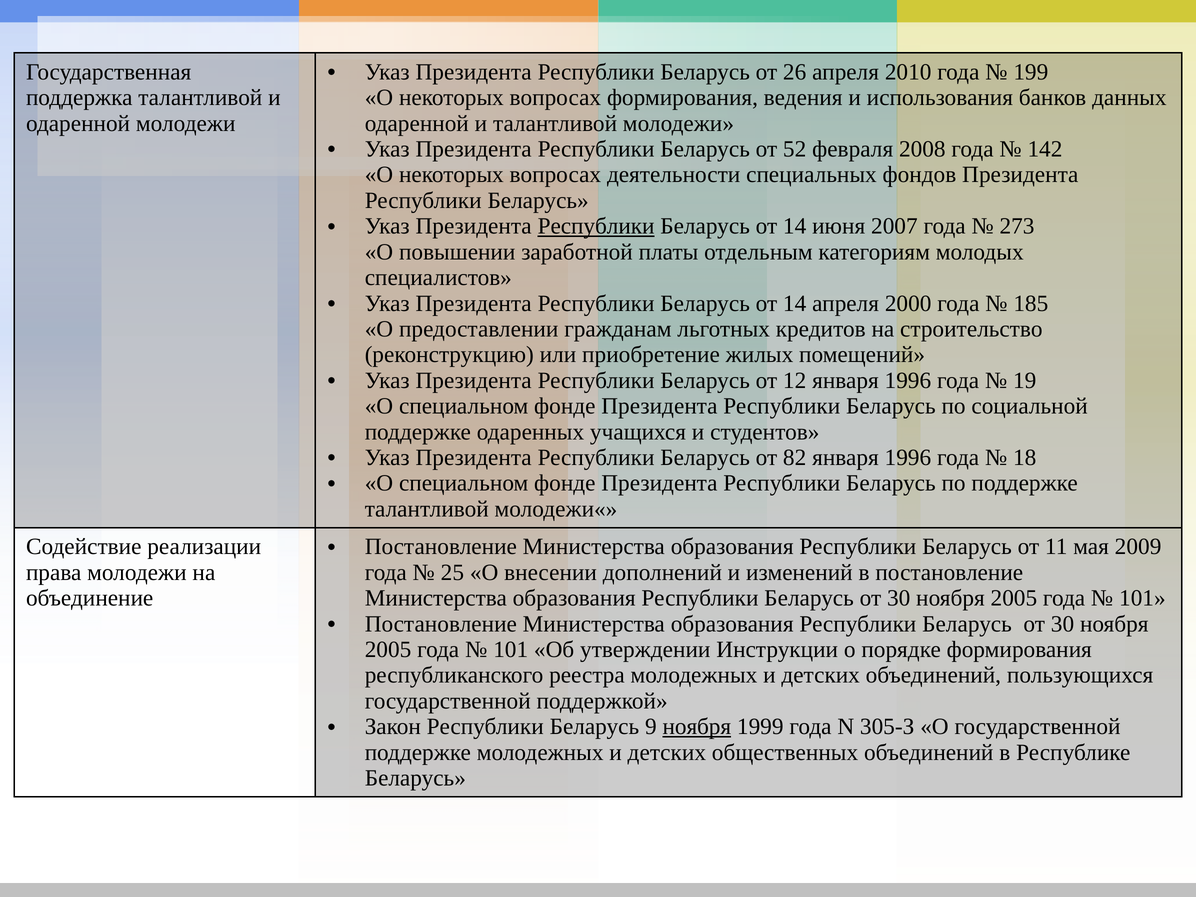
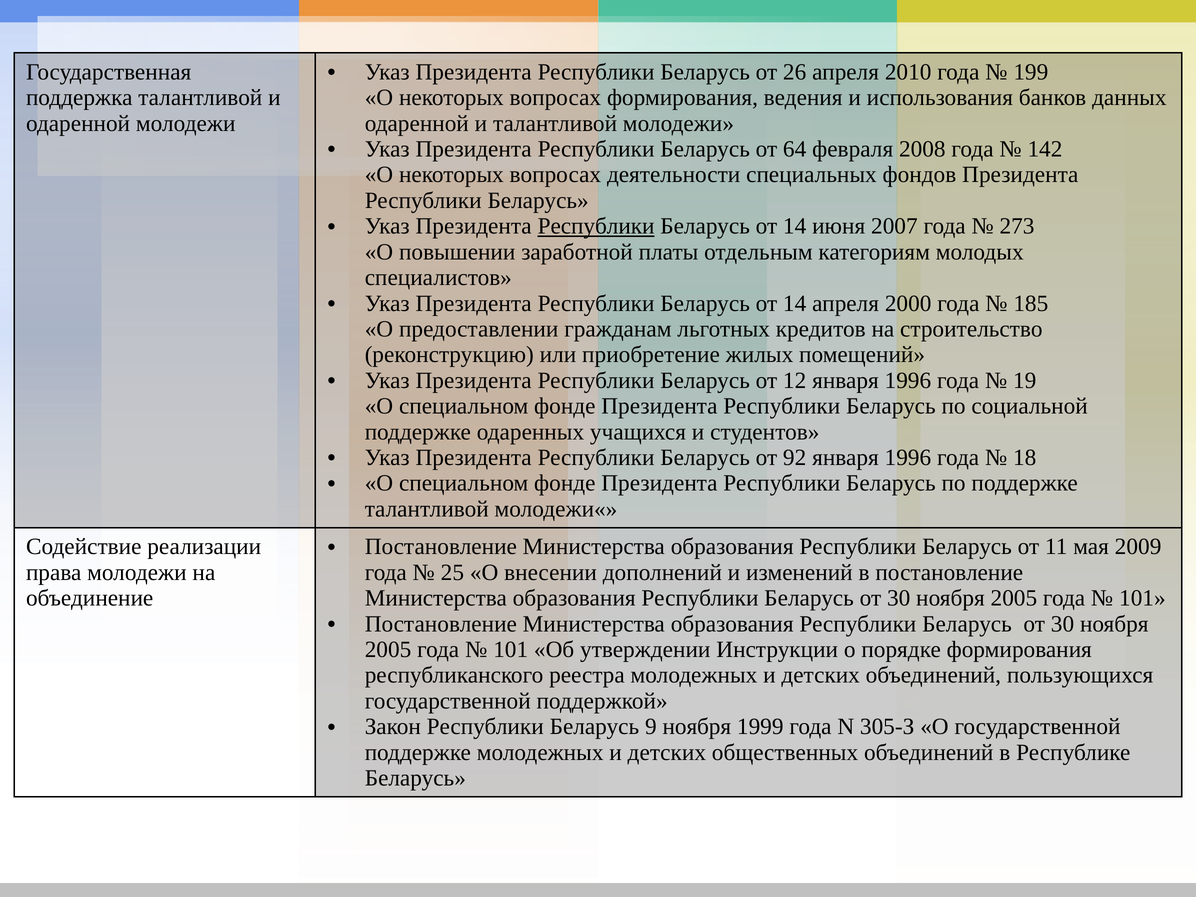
52: 52 -> 64
82: 82 -> 92
ноября at (697, 727) underline: present -> none
